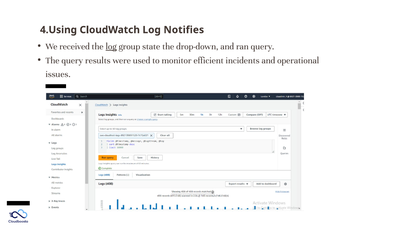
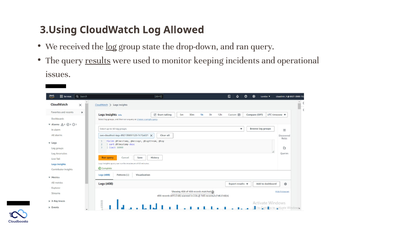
4.Using: 4.Using -> 3.Using
Notifies: Notifies -> Allowed
results underline: none -> present
efficient: efficient -> keeping
